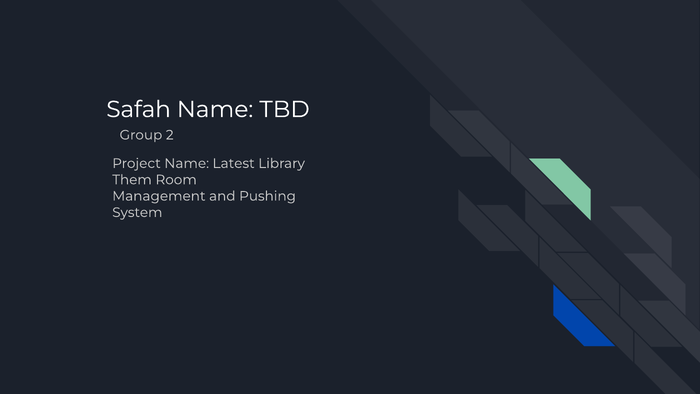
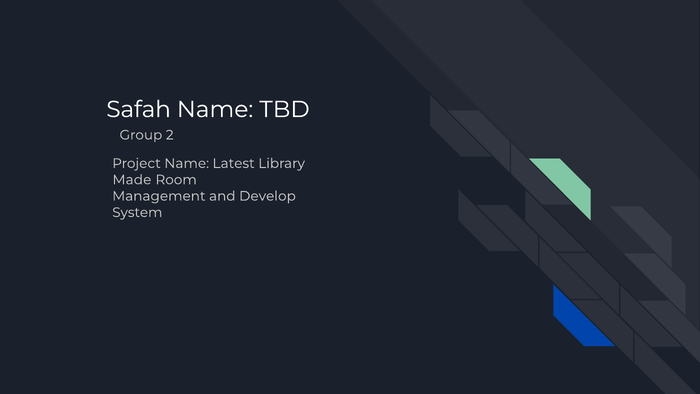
Them: Them -> Made
Pushing: Pushing -> Develop
